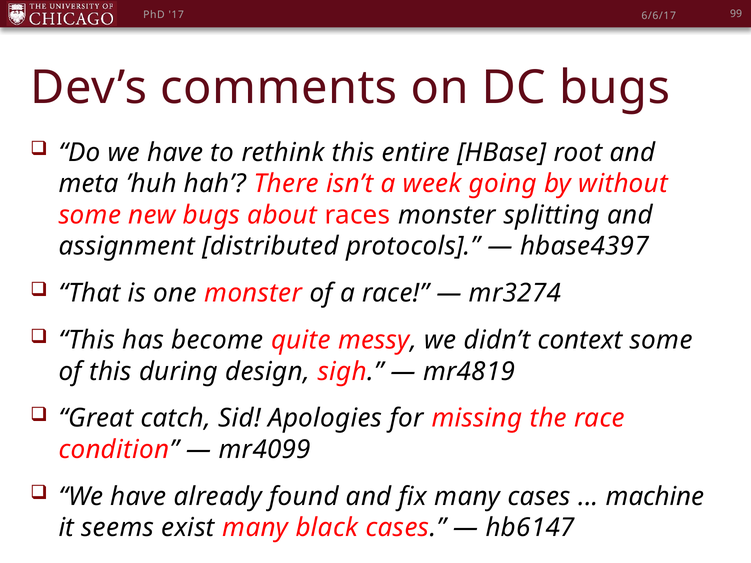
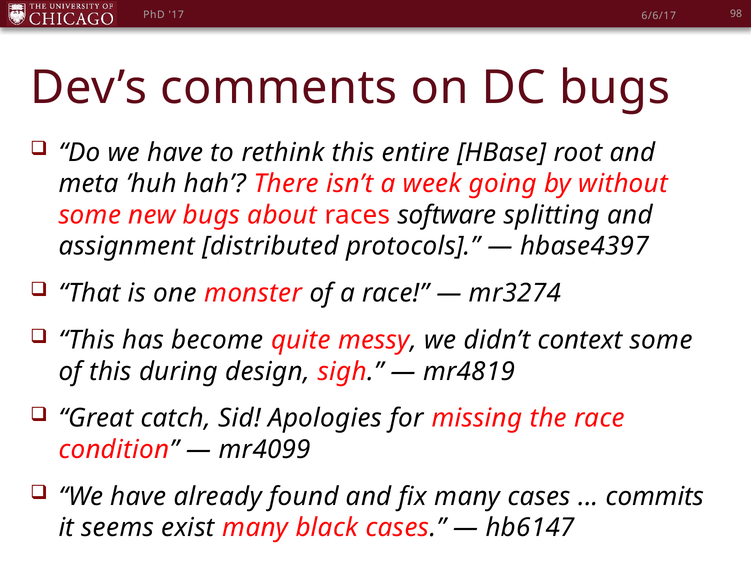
99: 99 -> 98
races monster: monster -> software
machine: machine -> commits
